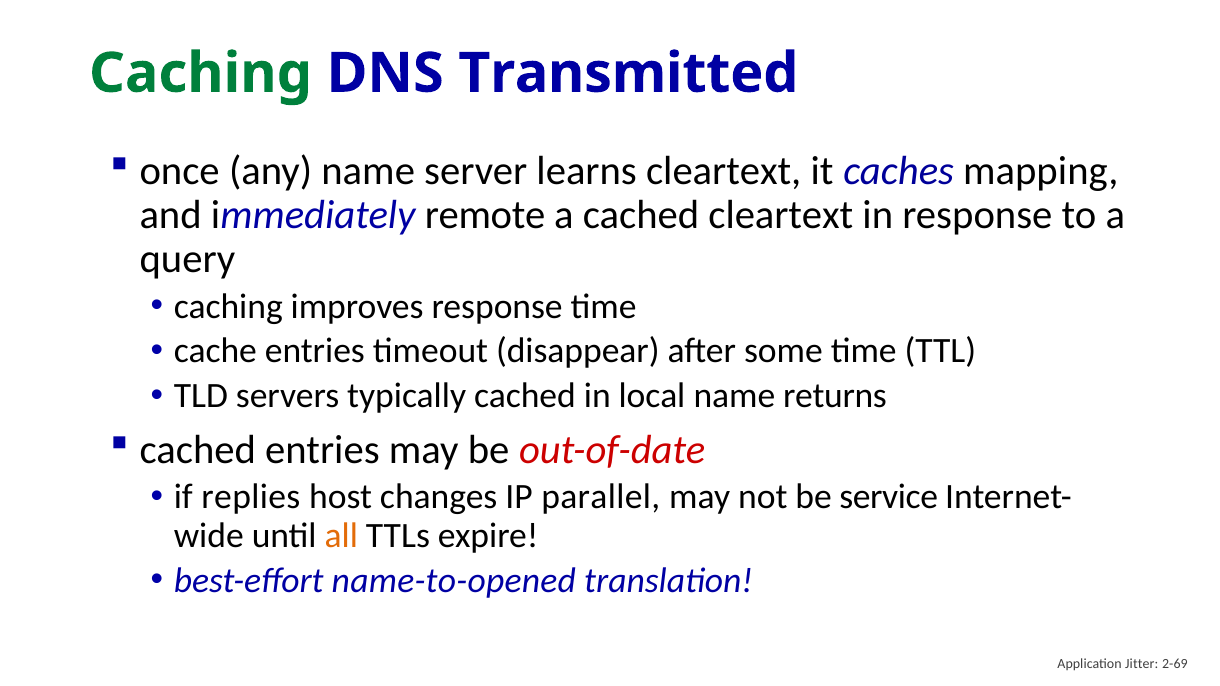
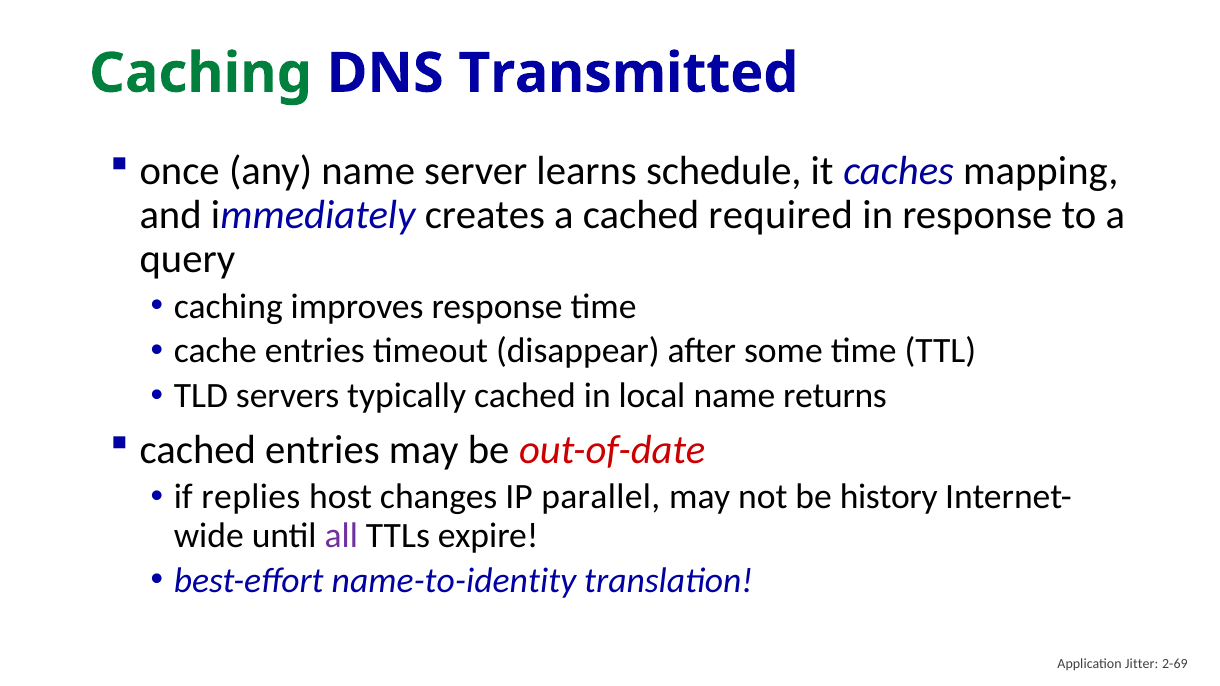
learns cleartext: cleartext -> schedule
remote: remote -> creates
cached cleartext: cleartext -> required
service: service -> history
all colour: orange -> purple
name-to-opened: name-to-opened -> name-to-identity
